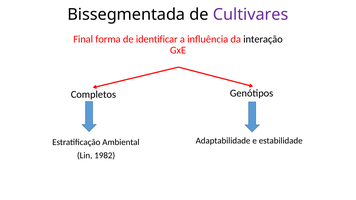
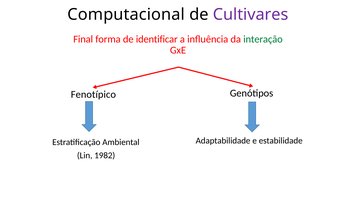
Bissegmentada: Bissegmentada -> Computacional
interação colour: black -> green
Completos: Completos -> Fenotípico
